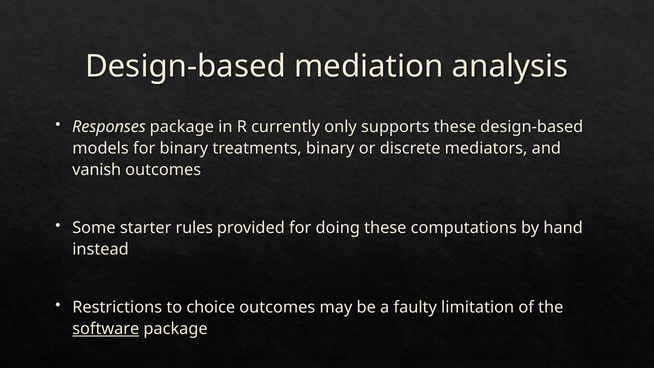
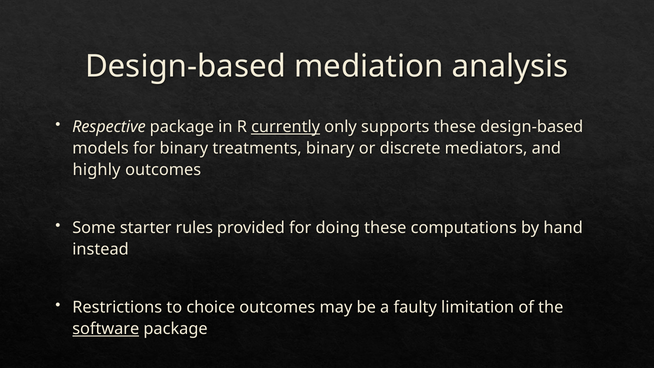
Responses: Responses -> Respective
currently underline: none -> present
vanish: vanish -> highly
